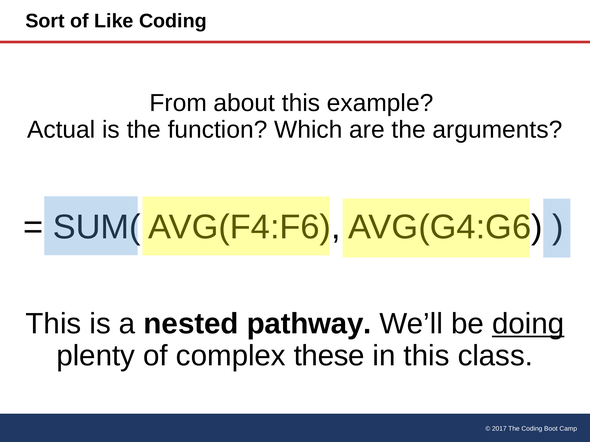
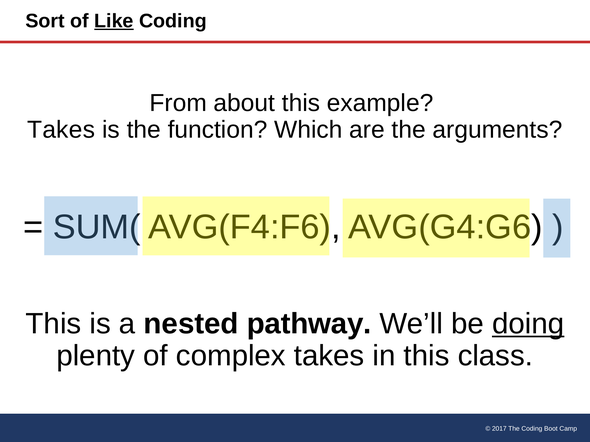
Like underline: none -> present
Actual at (61, 130): Actual -> Takes
complex these: these -> takes
